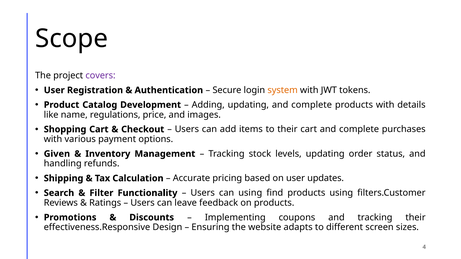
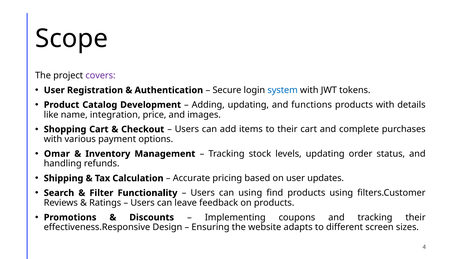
system colour: orange -> blue
updating and complete: complete -> functions
regulations: regulations -> integration
Given: Given -> Omar
